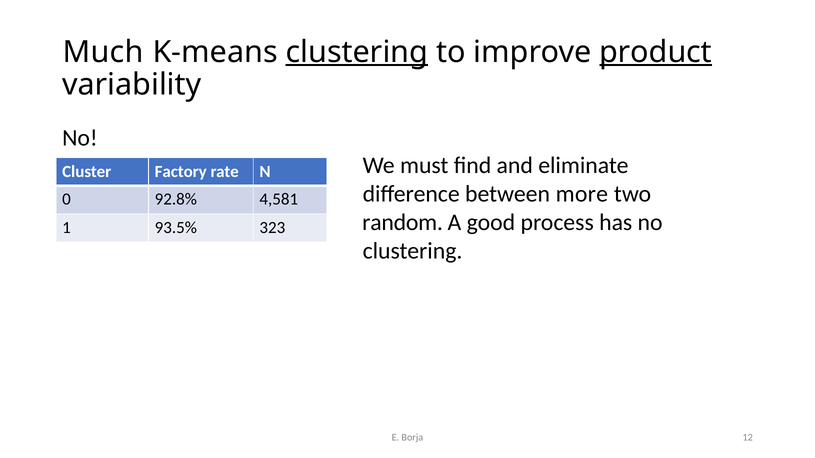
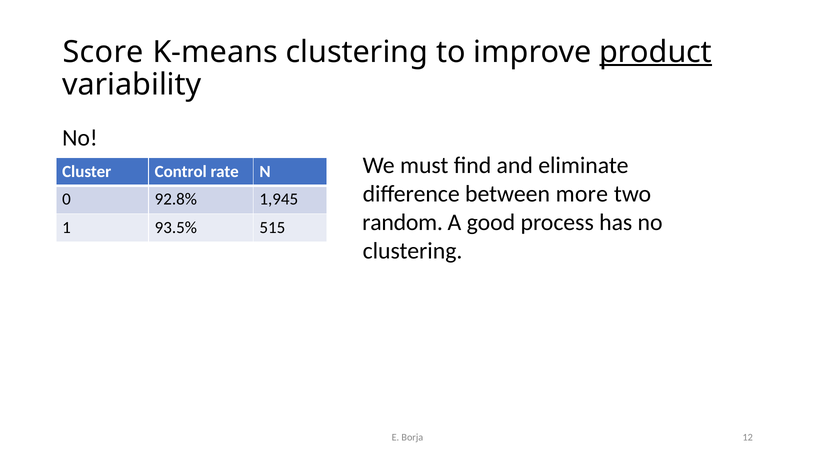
Much: Much -> Score
clustering at (357, 52) underline: present -> none
Factory: Factory -> Control
4,581: 4,581 -> 1,945
323: 323 -> 515
